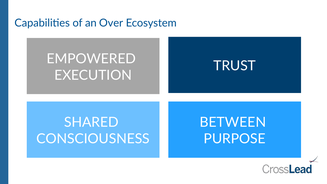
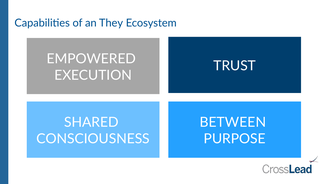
Over: Over -> They
